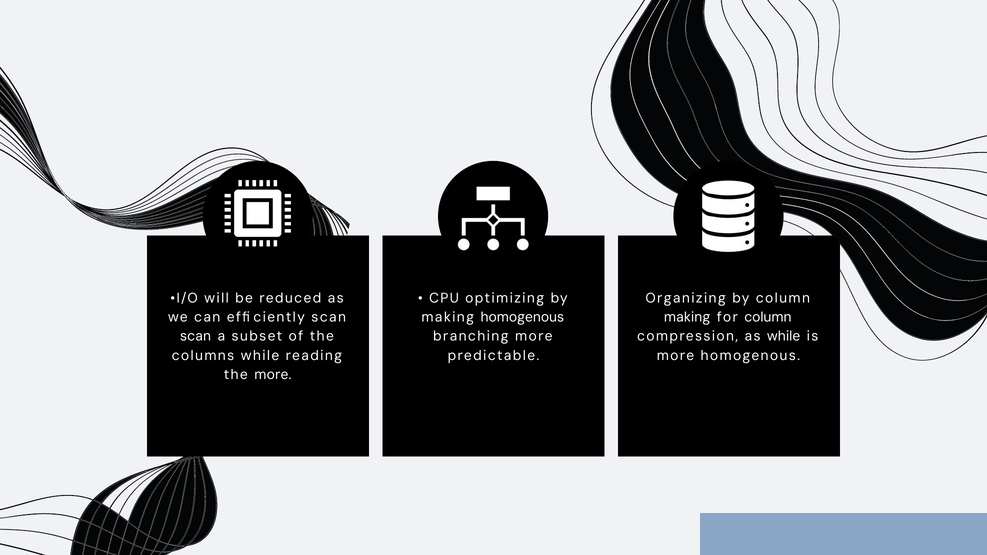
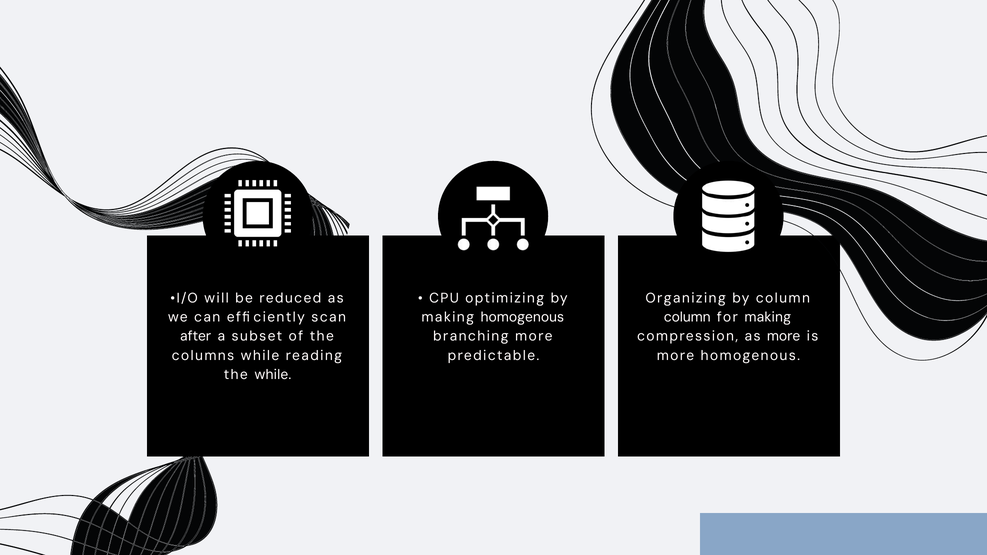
making at (687, 317): making -> column
for column: column -> making
scan at (196, 336): scan -> after
as while: while -> more
the more: more -> while
